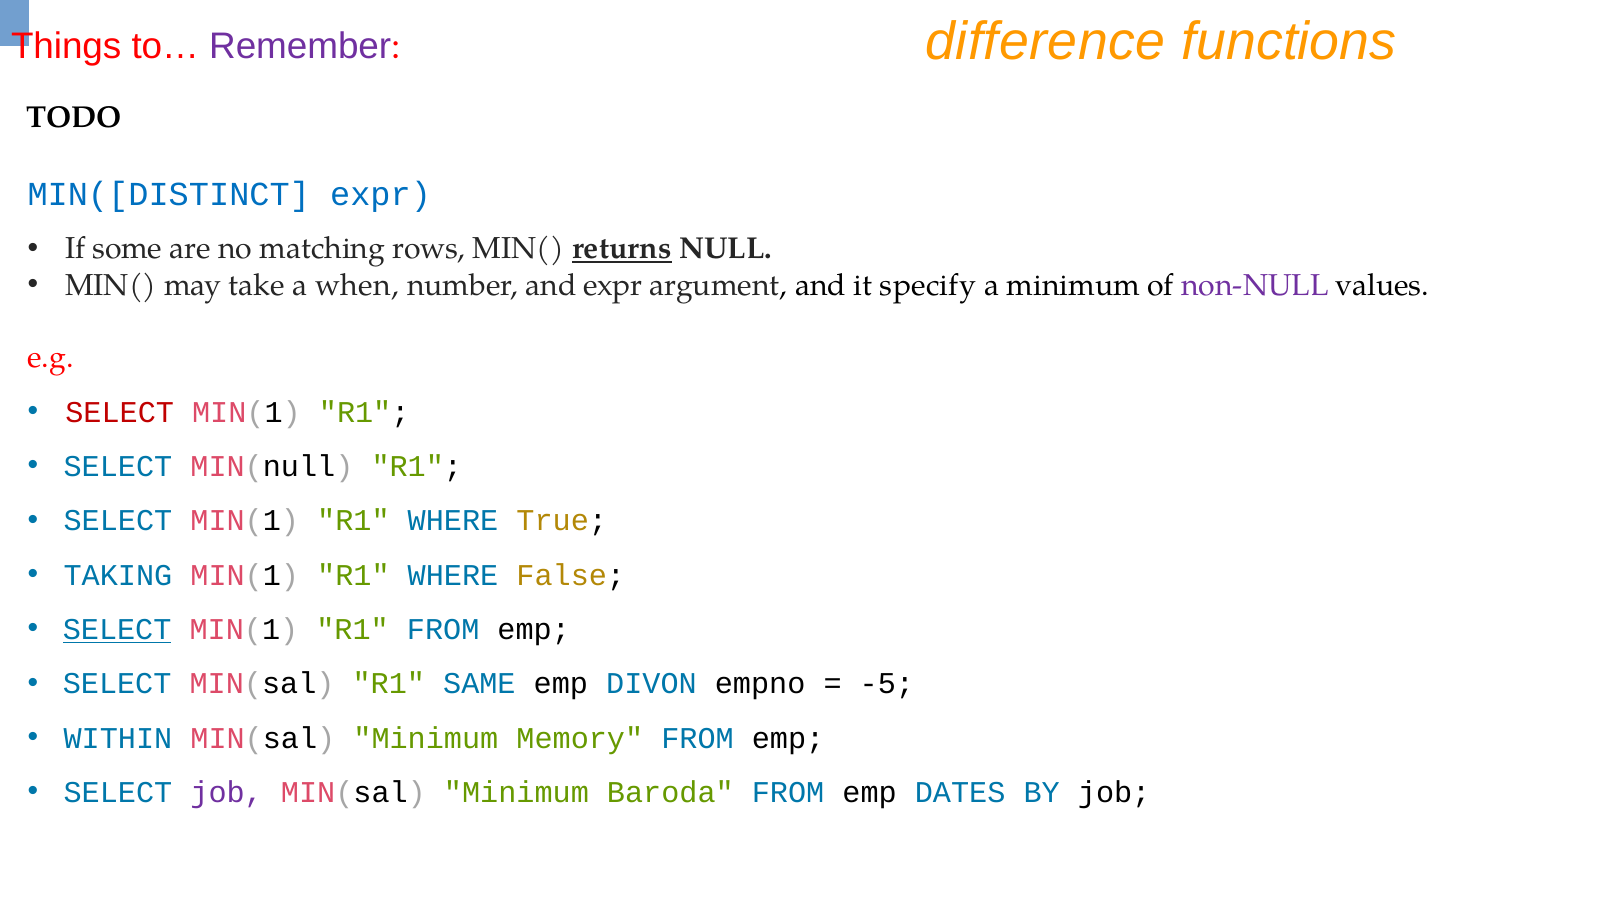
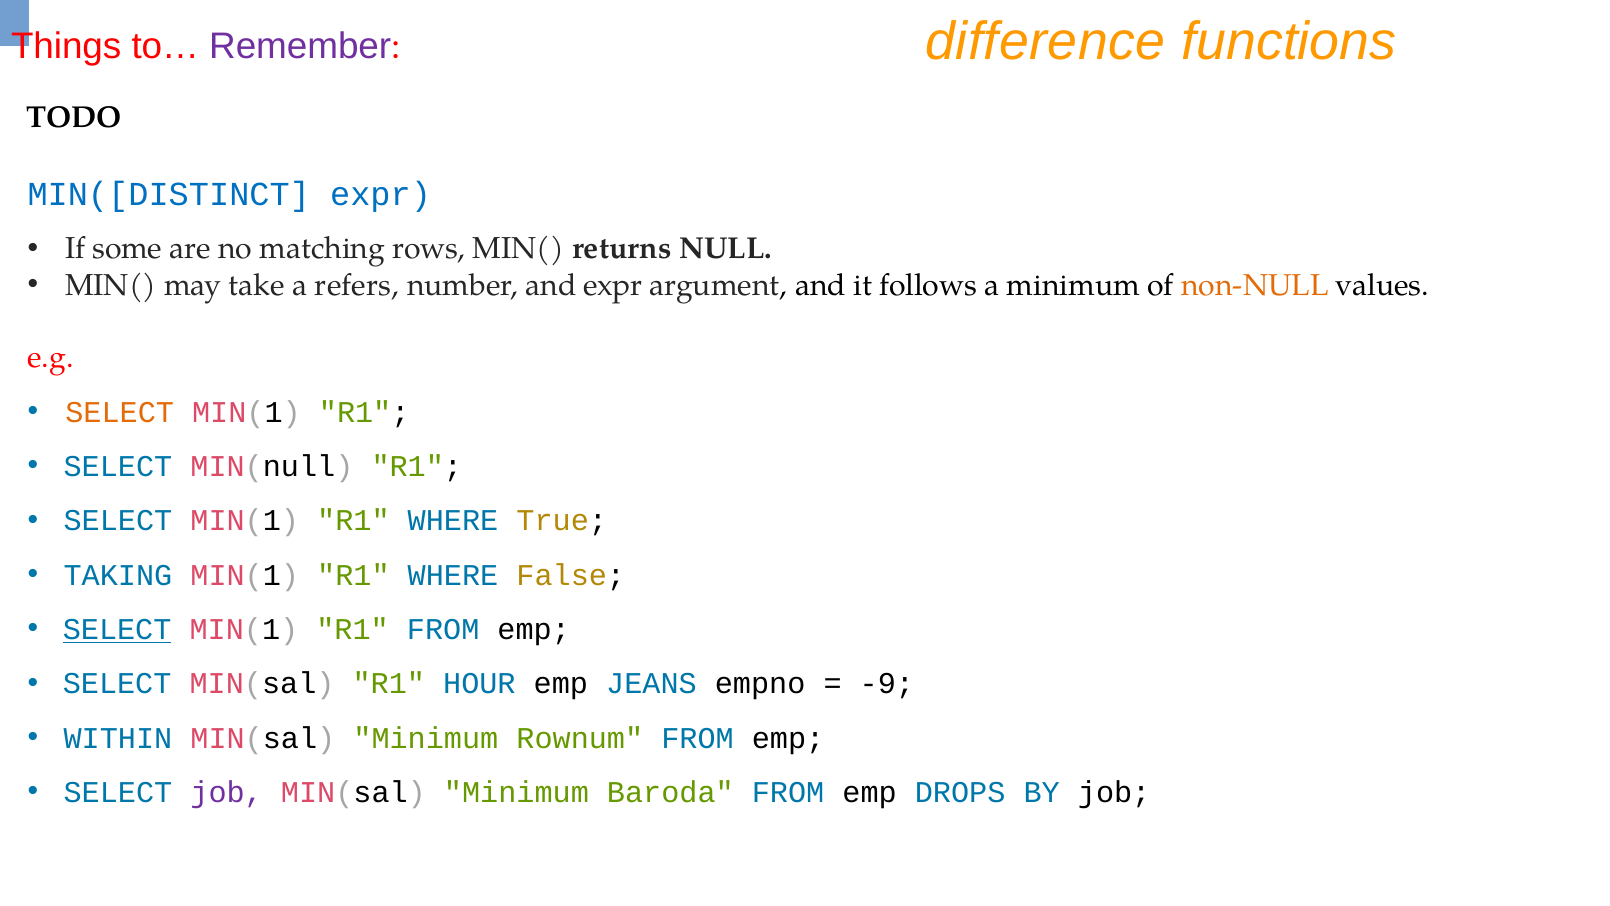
returns underline: present -> none
when: when -> refers
specify: specify -> follows
non-NULL colour: purple -> orange
SELECT at (120, 412) colour: red -> orange
SAME: SAME -> HOUR
DIVON: DIVON -> JEANS
-5: -5 -> -9
Memory: Memory -> Rownum
DATES: DATES -> DROPS
